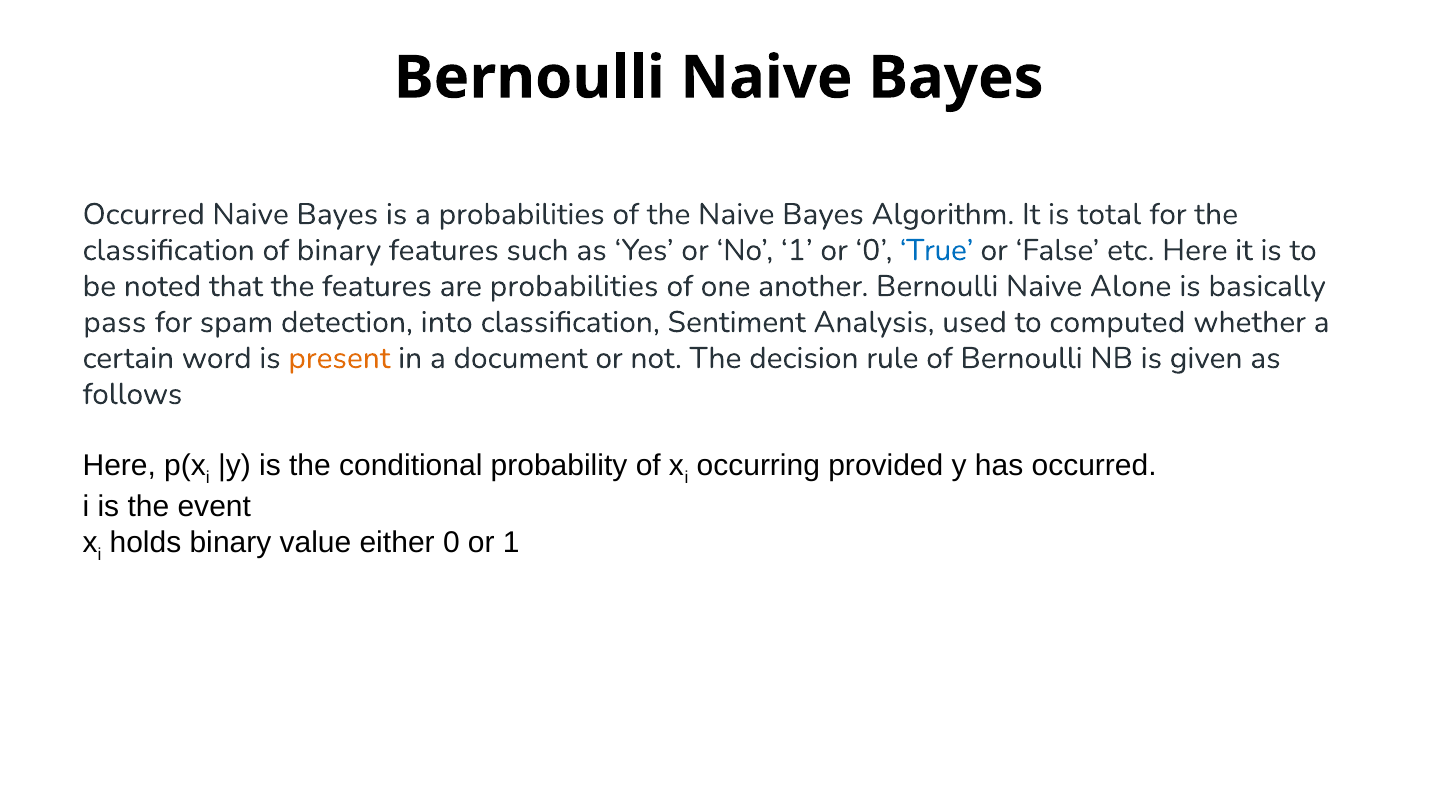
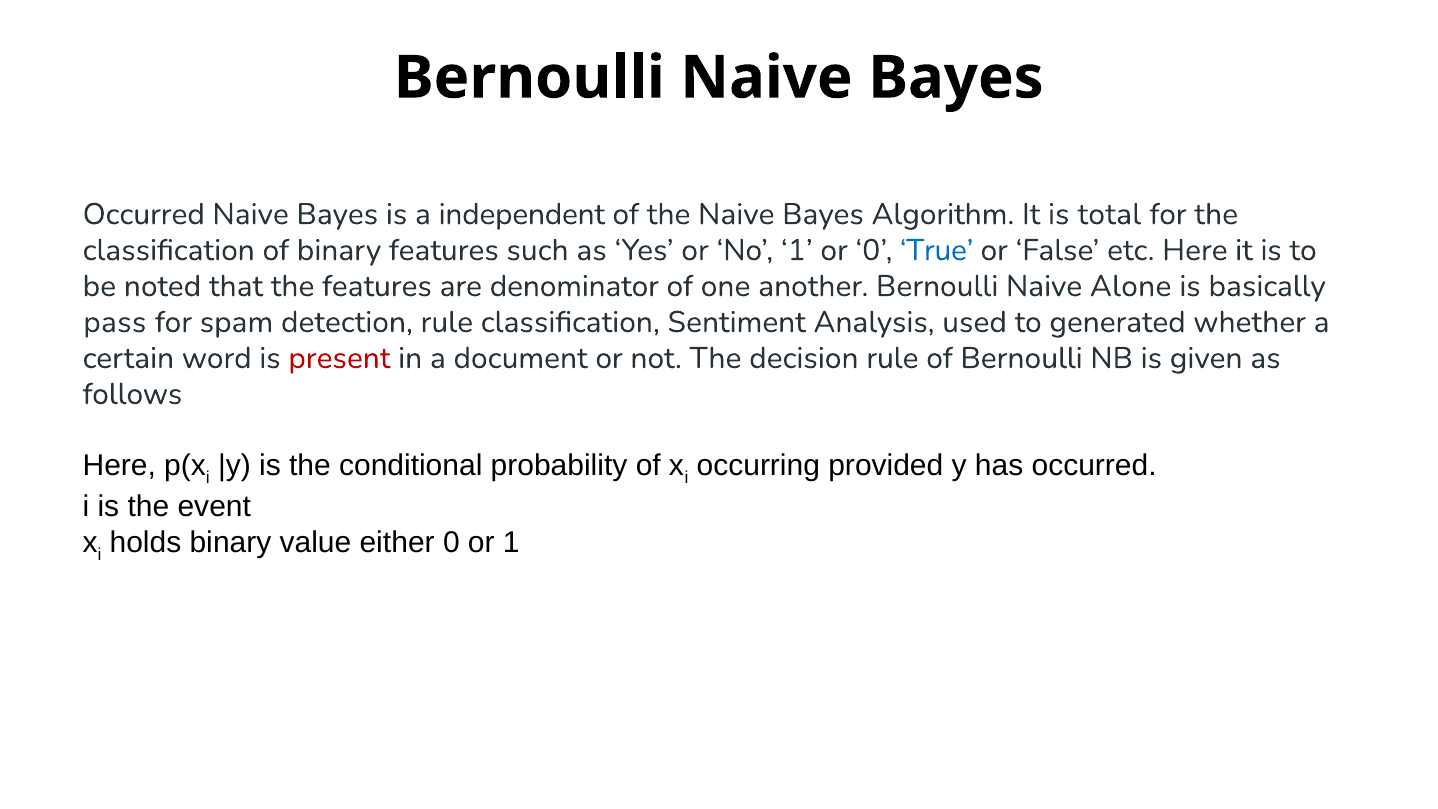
a probabilities: probabilities -> independent
are probabilities: probabilities -> denominator
detection into: into -> rule
computed: computed -> generated
present colour: orange -> red
